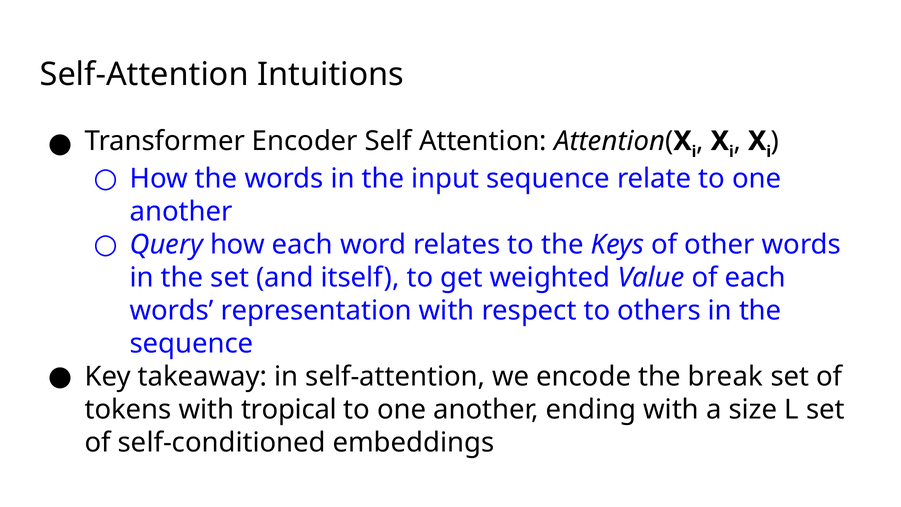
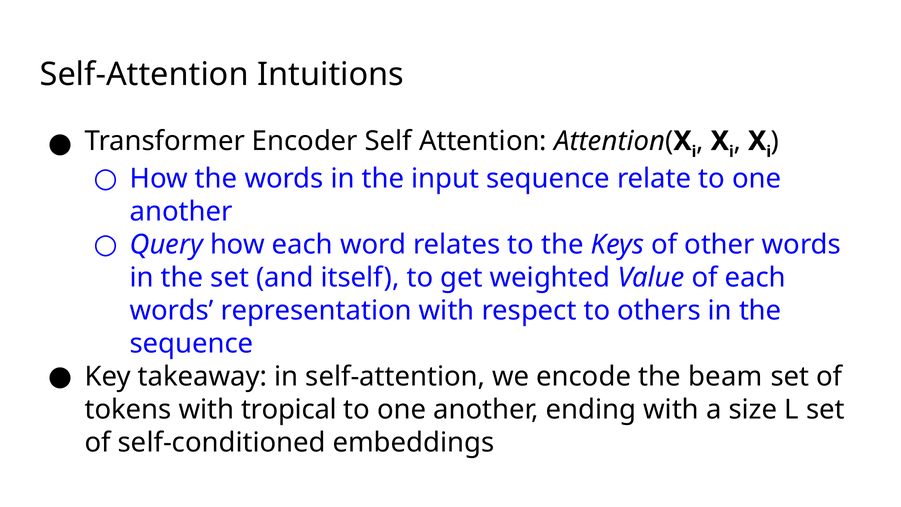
break: break -> beam
